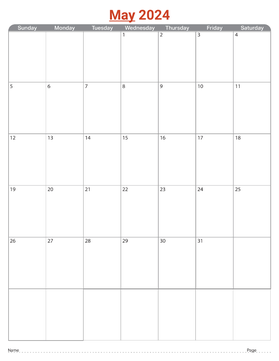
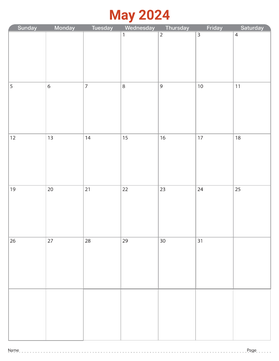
May underline: present -> none
